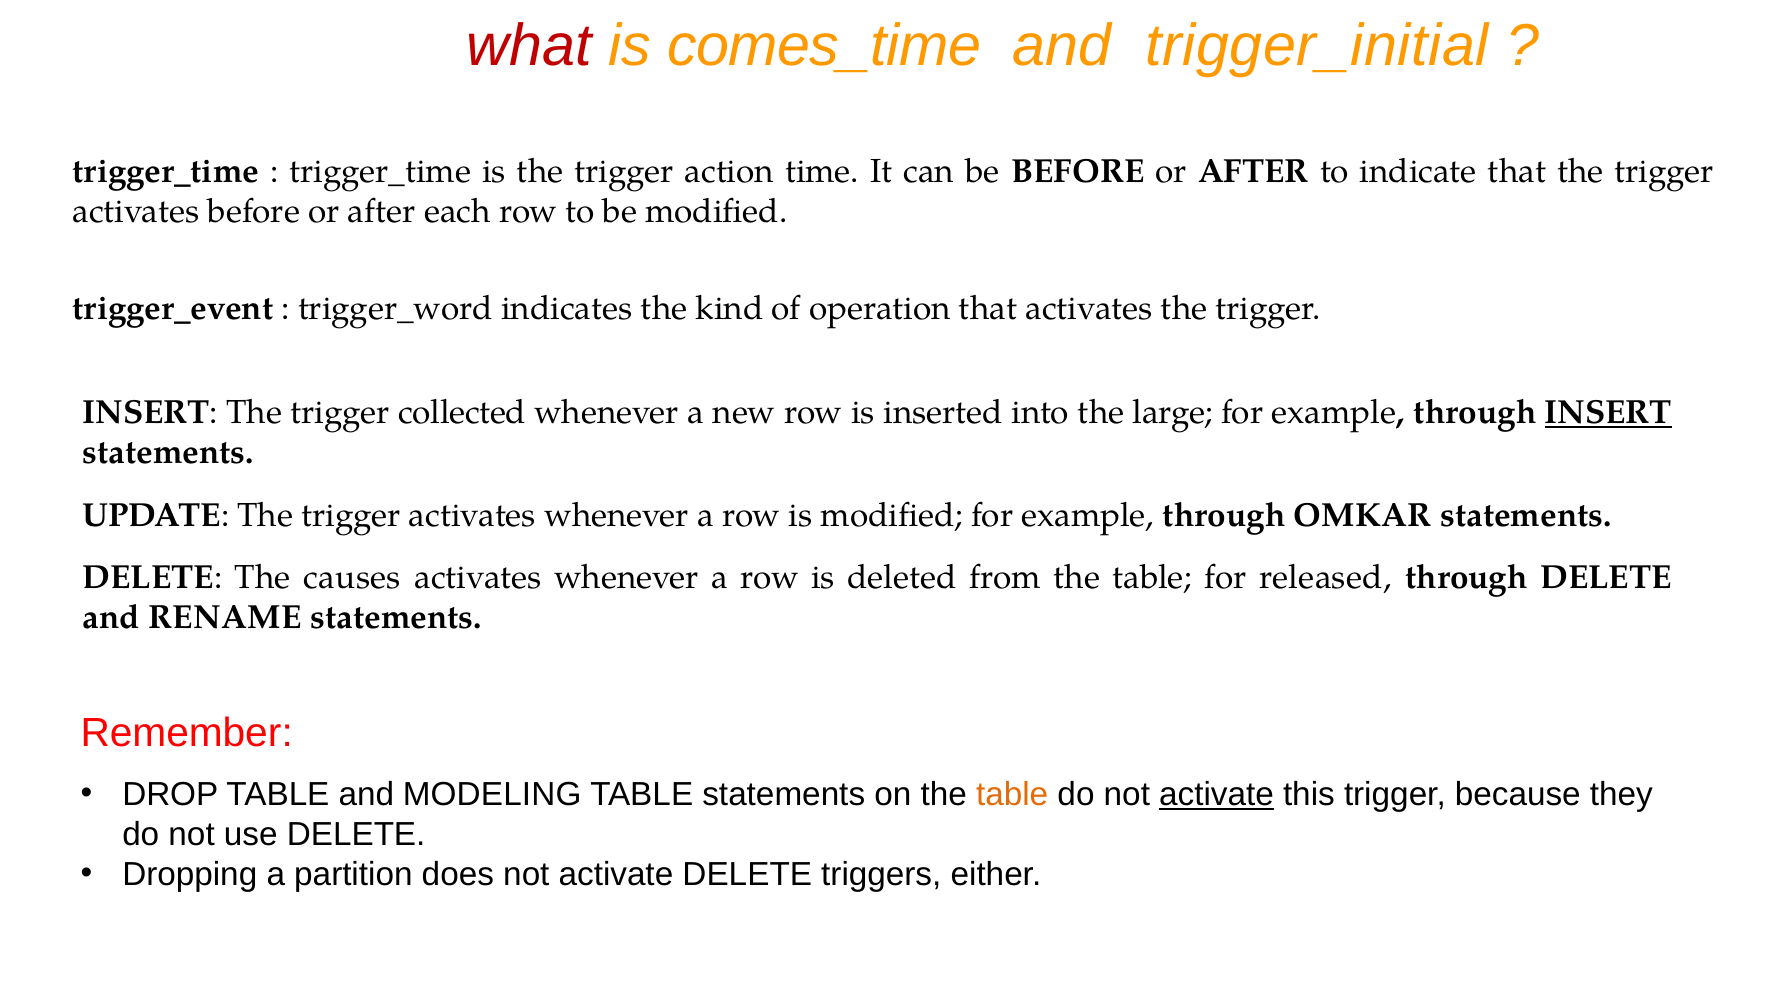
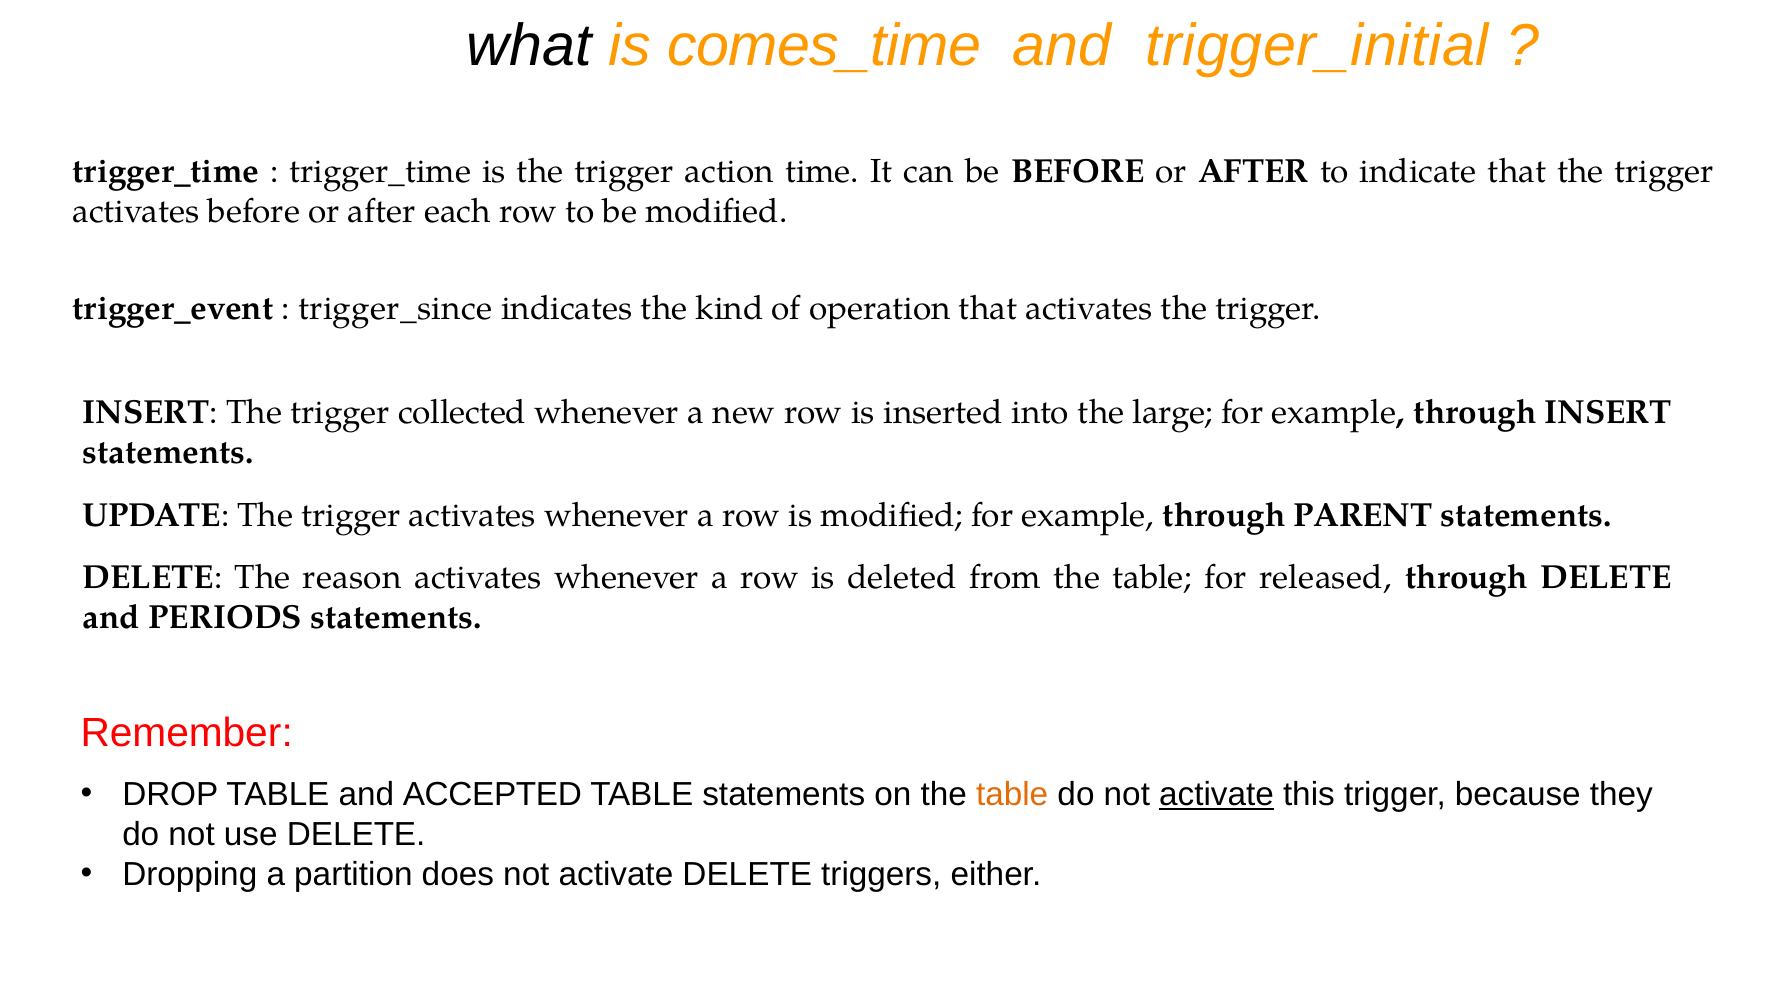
what colour: red -> black
trigger_word: trigger_word -> trigger_since
INSERT at (1608, 413) underline: present -> none
OMKAR: OMKAR -> PARENT
causes: causes -> reason
RENAME: RENAME -> PERIODS
MODELING: MODELING -> ACCEPTED
